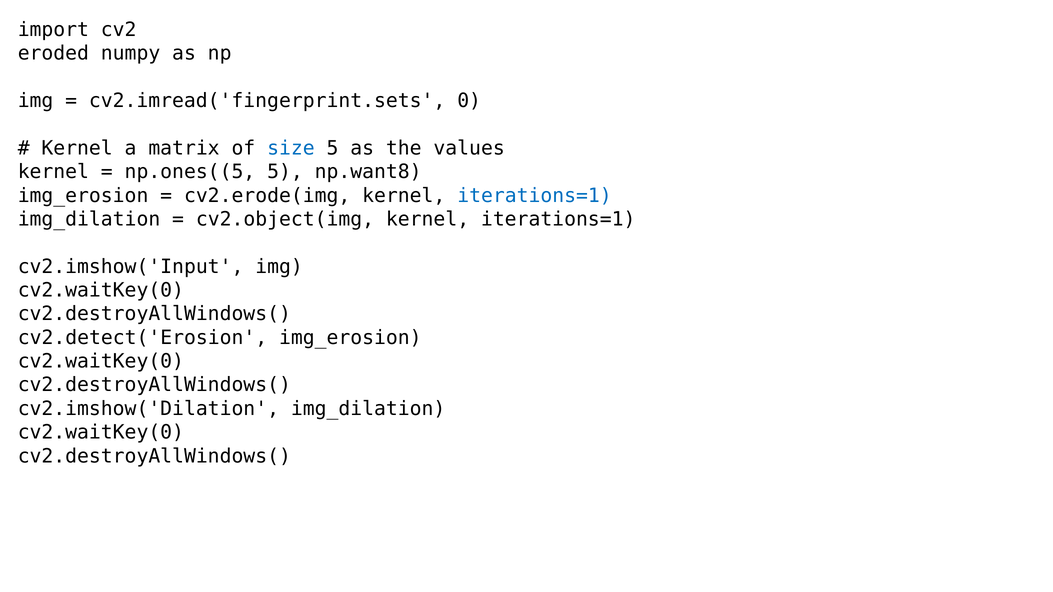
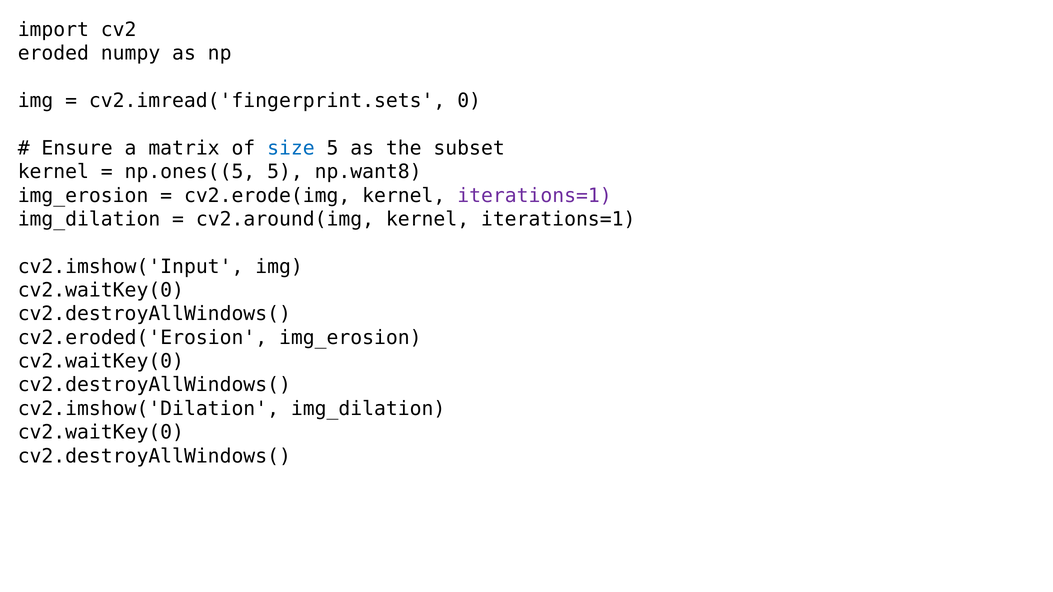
Kernel at (77, 148): Kernel -> Ensure
values: values -> subset
iterations=1 at (535, 196) colour: blue -> purple
cv2.object(img: cv2.object(img -> cv2.around(img
cv2.detect('Erosion: cv2.detect('Erosion -> cv2.eroded('Erosion
